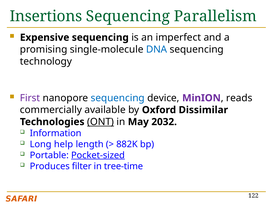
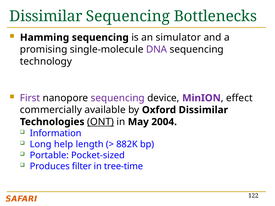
Insertions at (46, 16): Insertions -> Dissimilar
Parallelism: Parallelism -> Bottlenecks
Expensive: Expensive -> Hamming
imperfect: imperfect -> simulator
DNA colour: blue -> purple
sequencing at (118, 98) colour: blue -> purple
reads: reads -> effect
2032: 2032 -> 2004
Pocket-sized underline: present -> none
